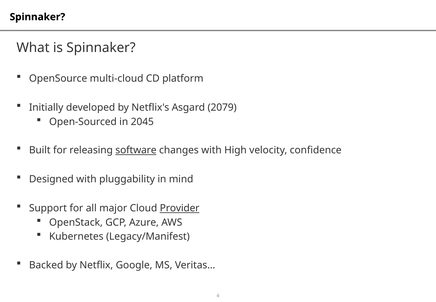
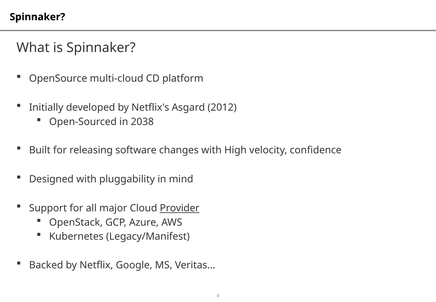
2079: 2079 -> 2012
2045: 2045 -> 2038
software underline: present -> none
